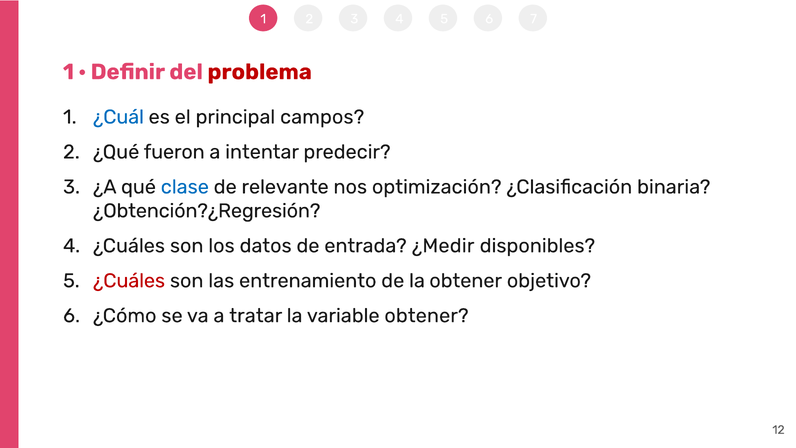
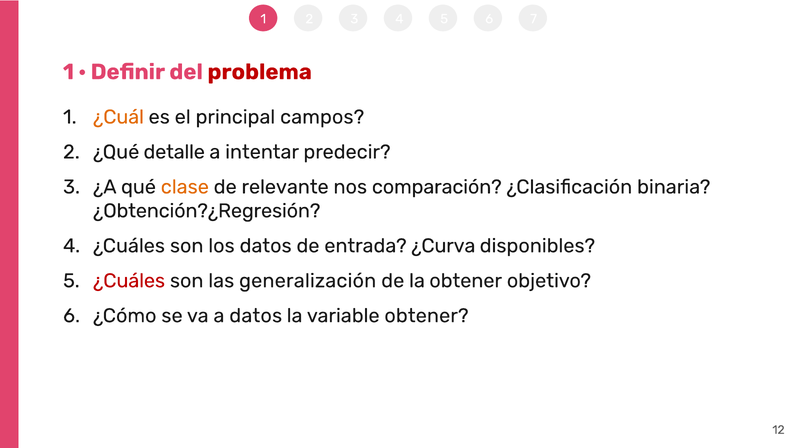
¿Cuál colour: blue -> orange
fueron: fueron -> detalle
clase colour: blue -> orange
optimización: optimización -> comparación
¿Medir: ¿Medir -> ¿Curva
entrenamiento: entrenamiento -> generalización
a tratar: tratar -> datos
